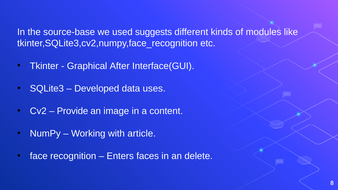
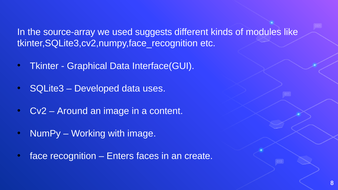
source-base: source-base -> source-array
Graphical After: After -> Data
Provide: Provide -> Around
with article: article -> image
delete: delete -> create
